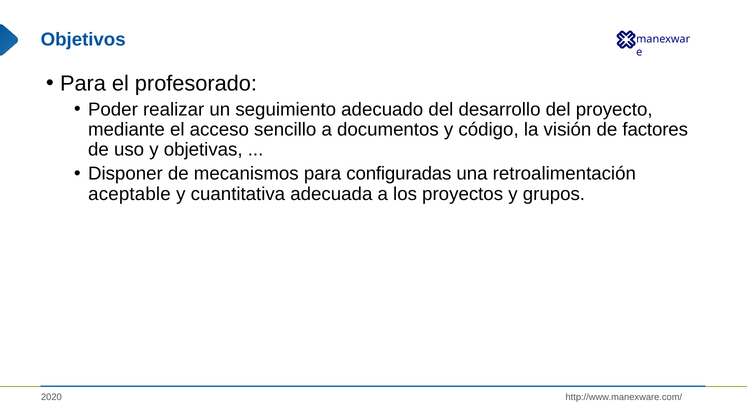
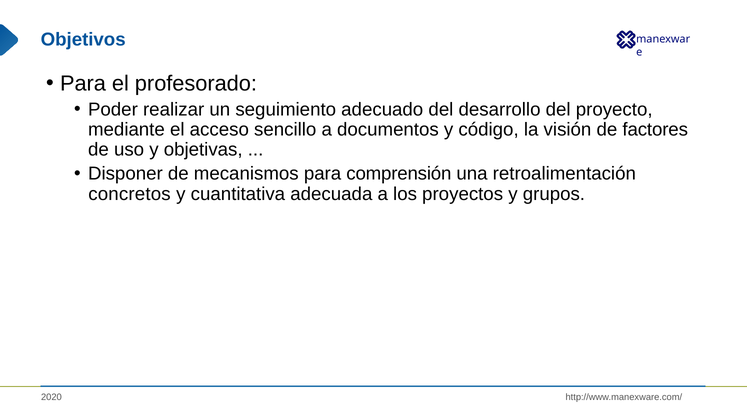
configuradas: configuradas -> comprensión
aceptable: aceptable -> concretos
